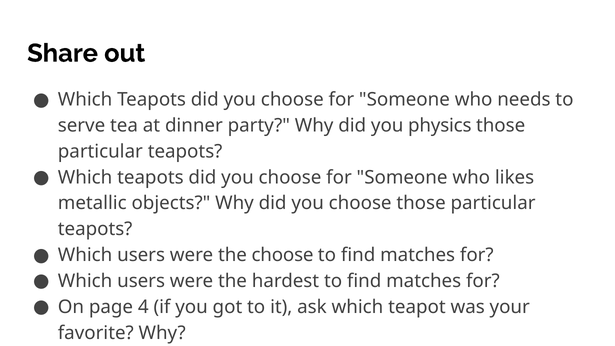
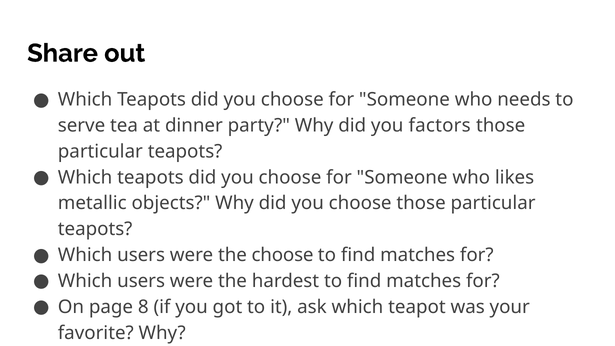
physics: physics -> factors
4: 4 -> 8
